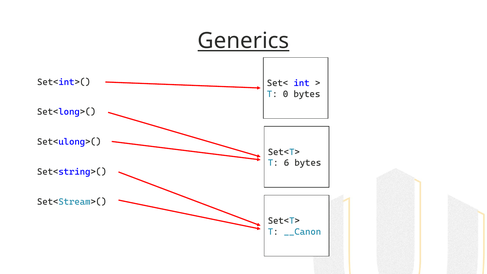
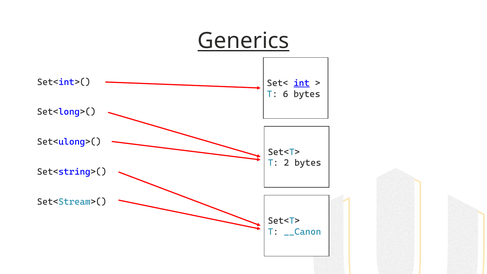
int underline: none -> present
0: 0 -> 6
6: 6 -> 2
